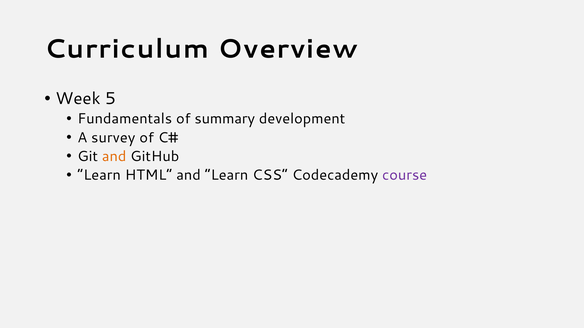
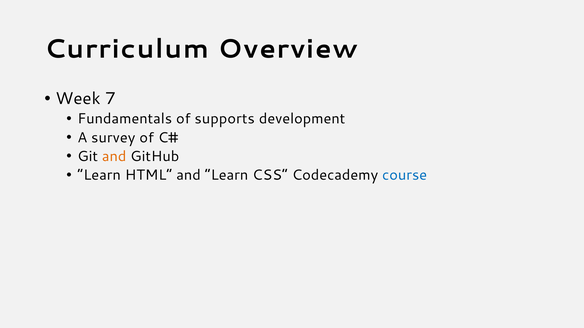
5: 5 -> 7
summary: summary -> supports
course colour: purple -> blue
